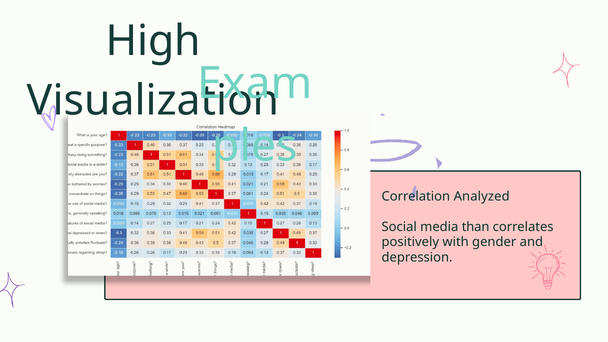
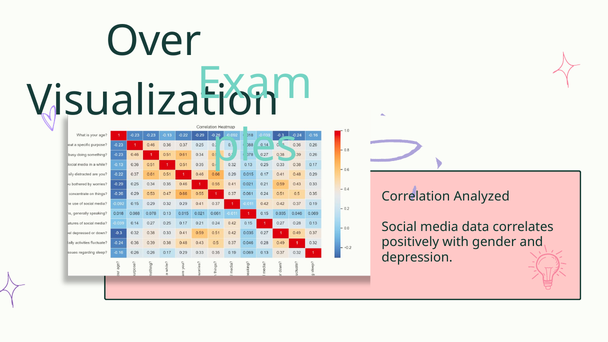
High: High -> Over
than: than -> data
